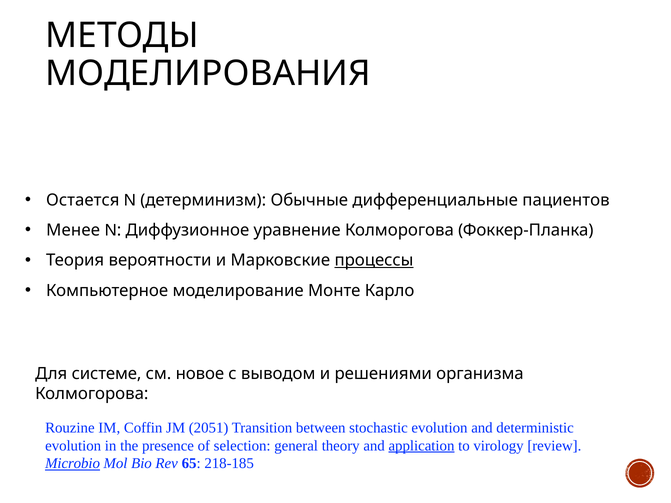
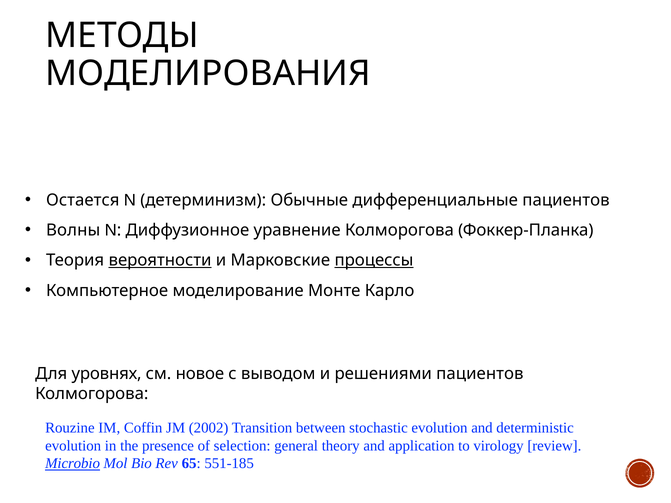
Менее: Менее -> Волны
вероятности underline: none -> present
системе: системе -> уровнях
решениями организма: организма -> пациентов
2051: 2051 -> 2002
application underline: present -> none
218-185: 218-185 -> 551-185
